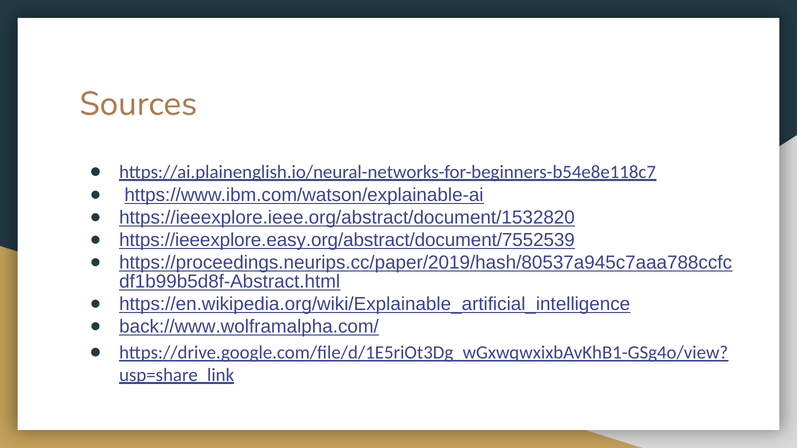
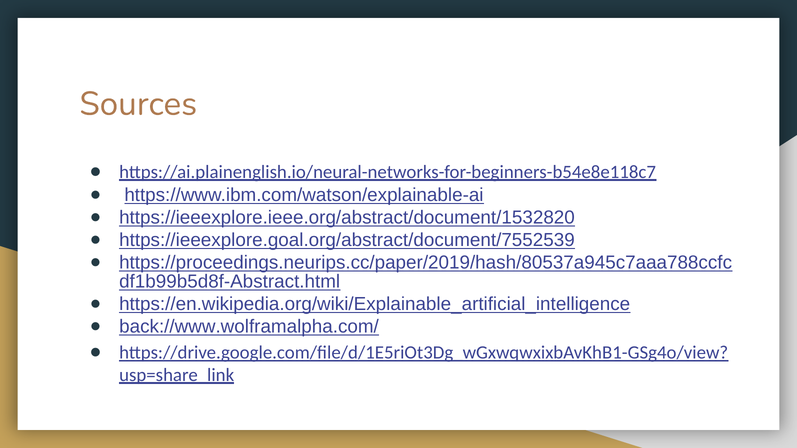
https://ieeexplore.easy.org/abstract/document/7552539: https://ieeexplore.easy.org/abstract/document/7552539 -> https://ieeexplore.goal.org/abstract/document/7552539
